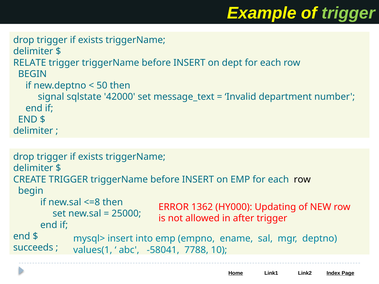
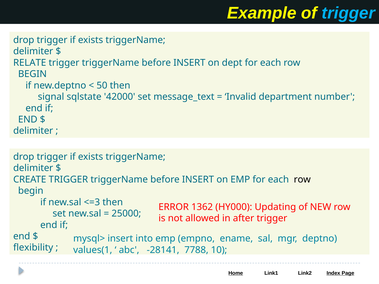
trigger at (348, 13) colour: light green -> light blue
<=8: <=8 -> <=3
succeeds: succeeds -> flexibility
-58041: -58041 -> -28141
